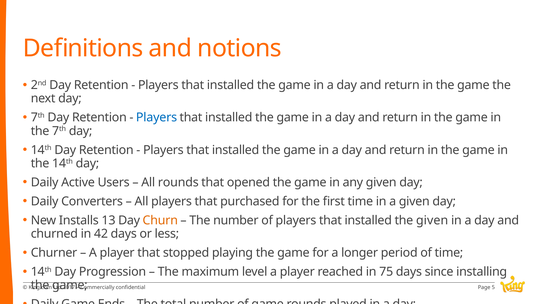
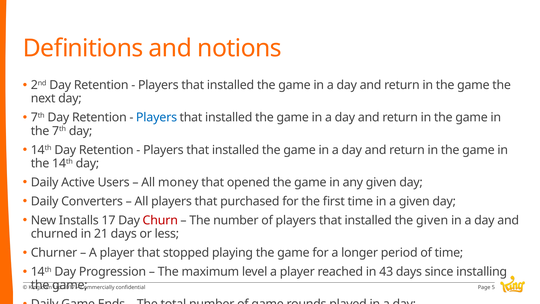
All rounds: rounds -> money
13: 13 -> 17
Churn colour: orange -> red
42: 42 -> 21
75: 75 -> 43
